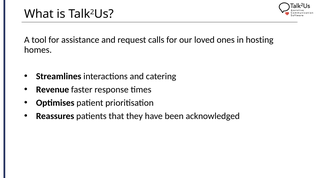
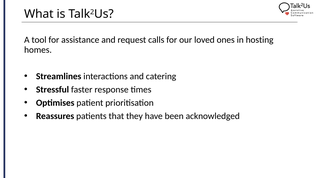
Revenue: Revenue -> Stressful
